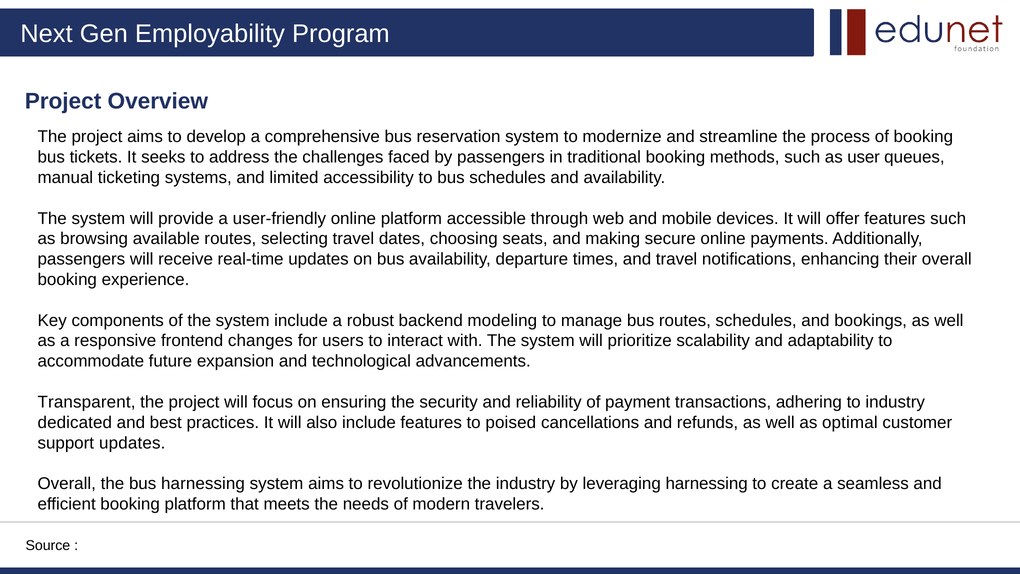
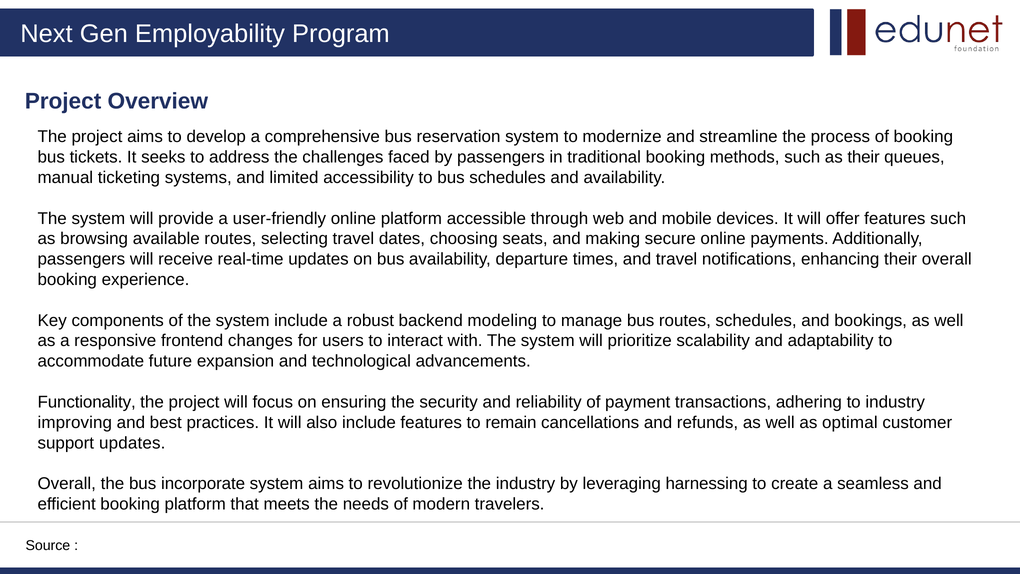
as user: user -> their
Transparent: Transparent -> Functionality
dedicated: dedicated -> improving
poised: poised -> remain
bus harnessing: harnessing -> incorporate
